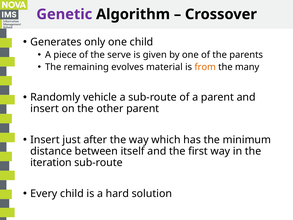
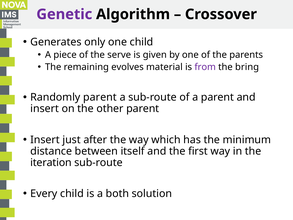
from colour: orange -> purple
many: many -> bring
Randomly vehicle: vehicle -> parent
hard: hard -> both
